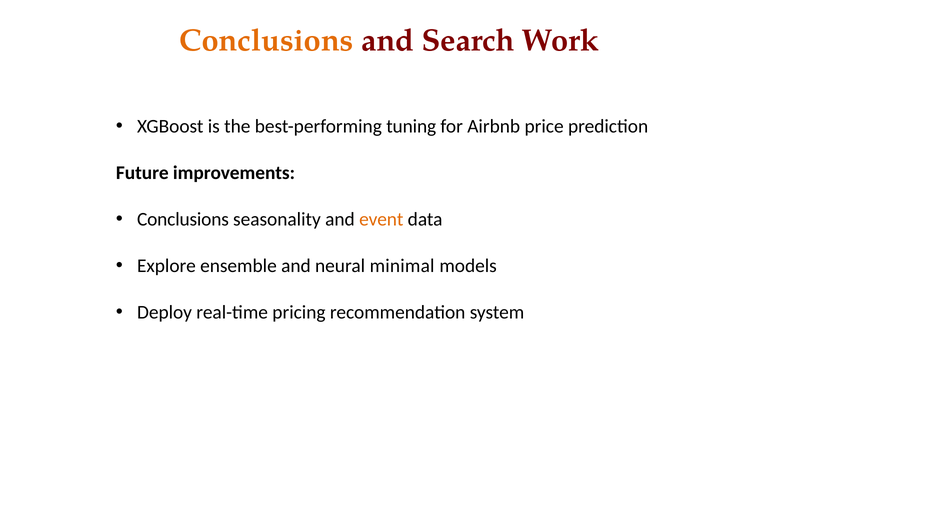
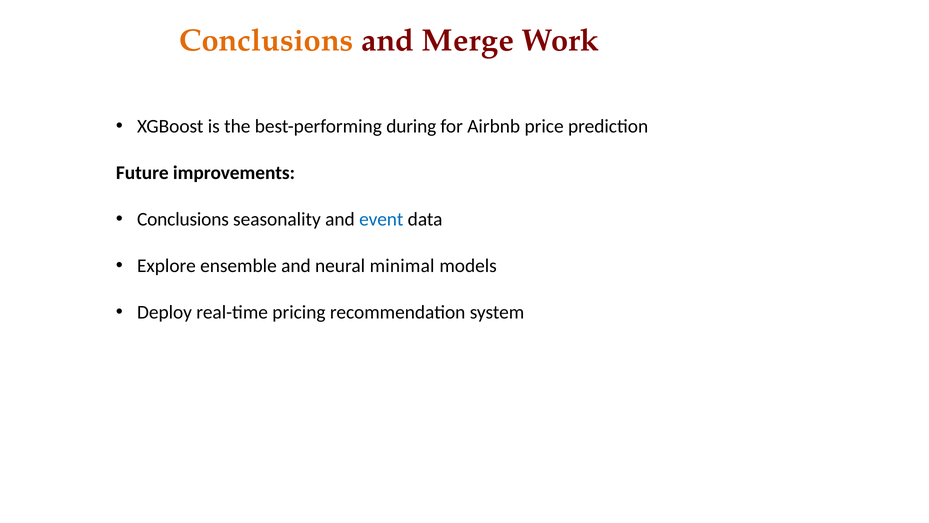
Search: Search -> Merge
tuning: tuning -> during
event colour: orange -> blue
